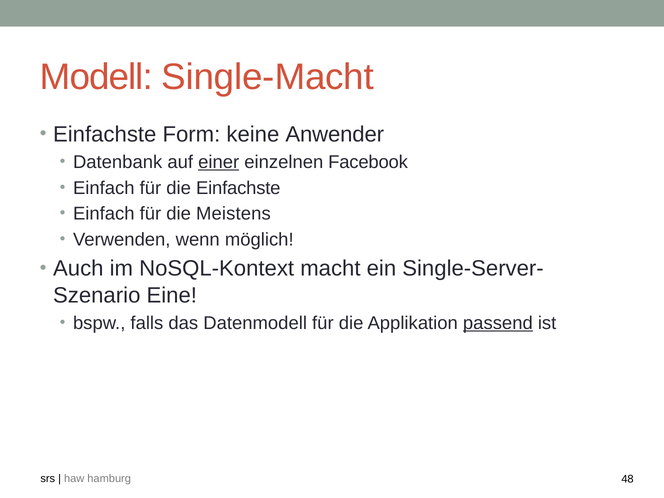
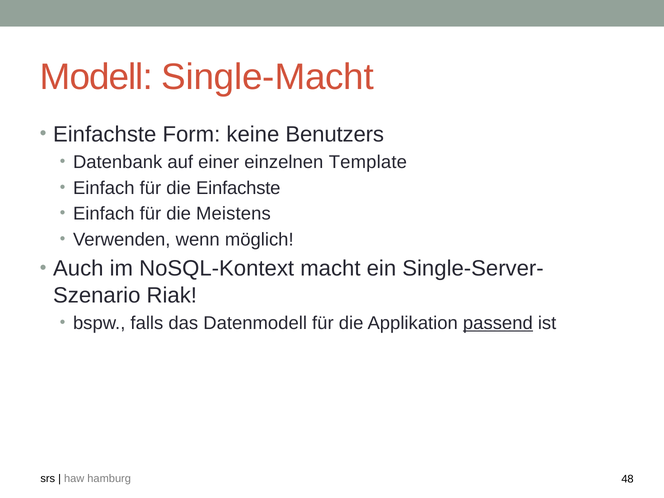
Anwender: Anwender -> Benutzers
einer underline: present -> none
Facebook: Facebook -> Template
Eine: Eine -> Riak
